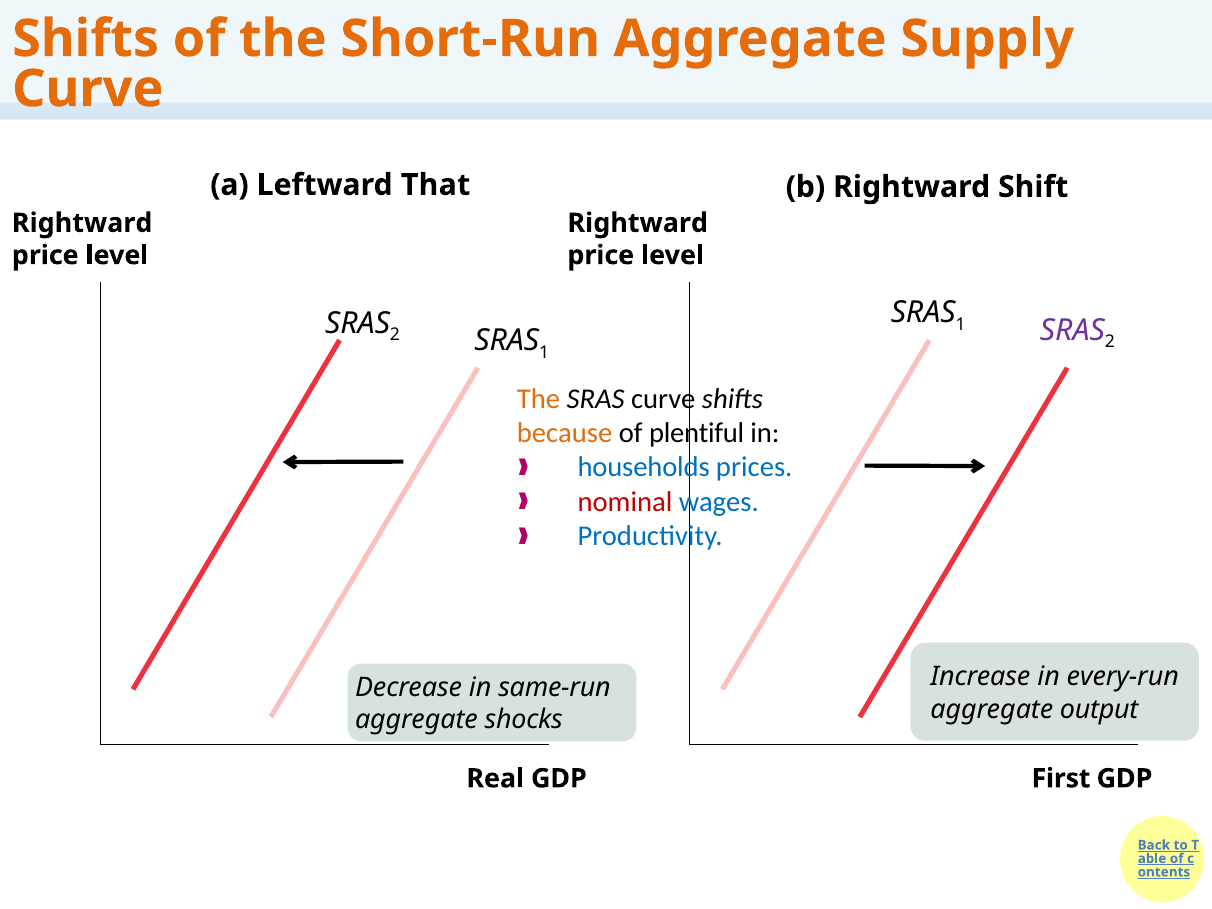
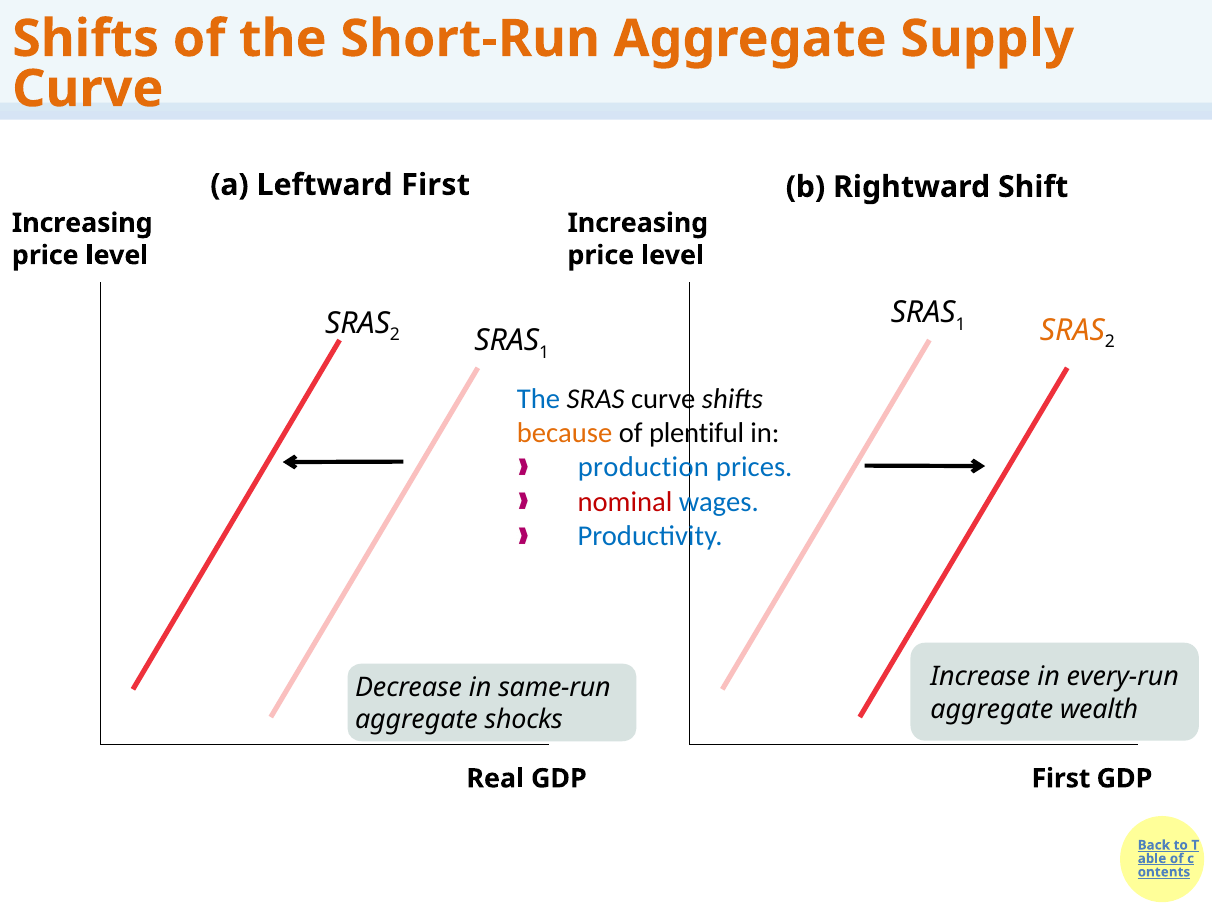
Leftward That: That -> First
Rightward at (82, 223): Rightward -> Increasing
Rightward at (638, 223): Rightward -> Increasing
SRAS at (1072, 330) colour: purple -> orange
The at (538, 399) colour: orange -> blue
households: households -> production
output: output -> wealth
